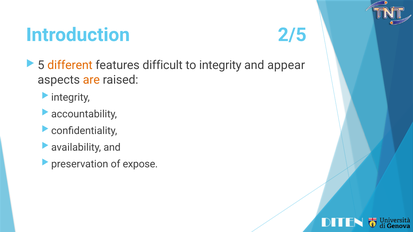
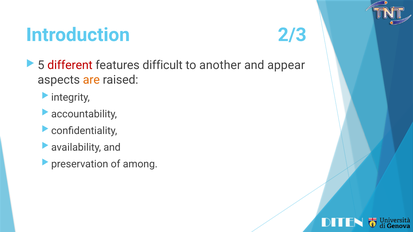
2/5: 2/5 -> 2/3
different colour: orange -> red
integrity: integrity -> another
expose: expose -> among
